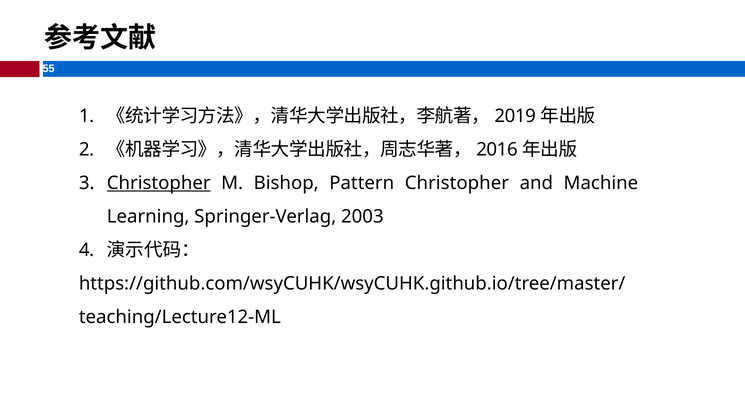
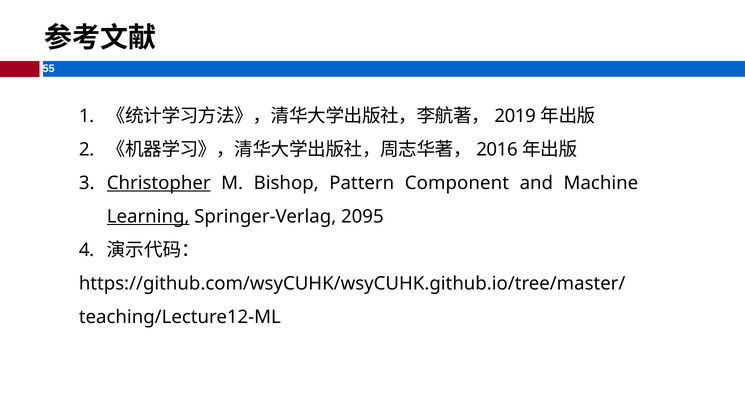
Pattern Christopher: Christopher -> Component
Learning underline: none -> present
2003: 2003 -> 2095
